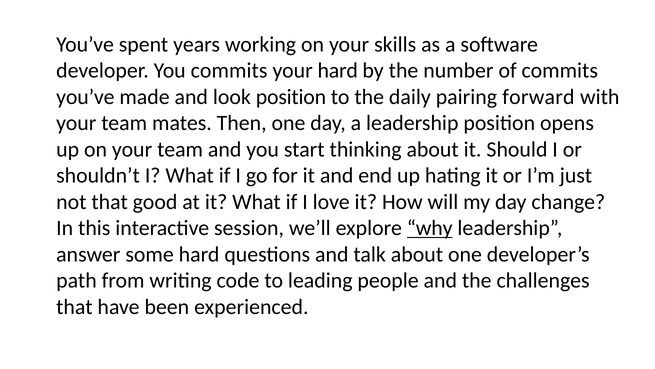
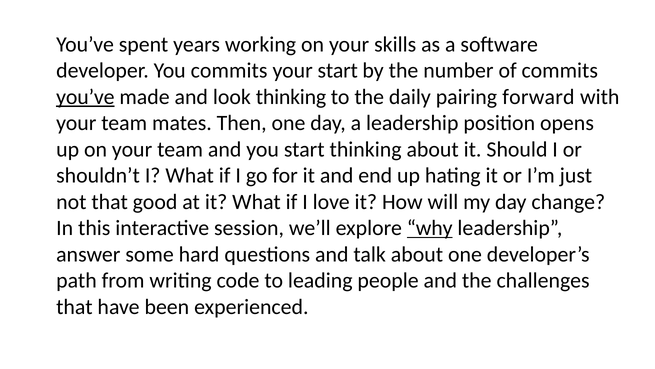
your hard: hard -> start
you’ve at (85, 97) underline: none -> present
look position: position -> thinking
